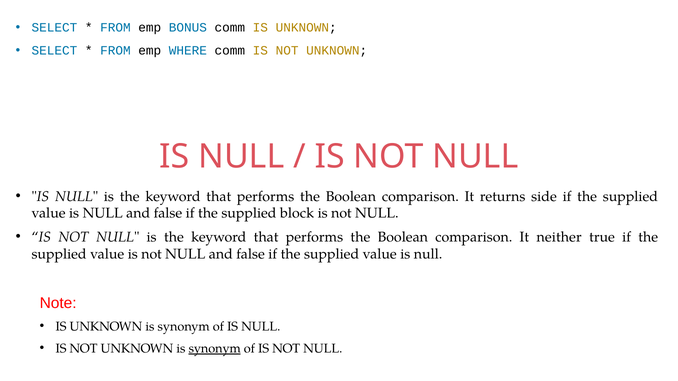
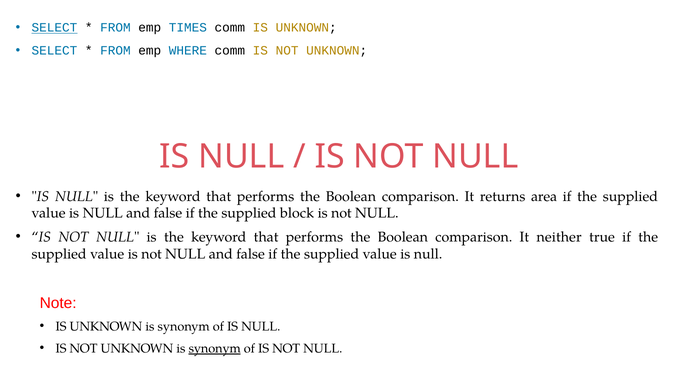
SELECT at (54, 28) underline: none -> present
BONUS: BONUS -> TIMES
side: side -> area
